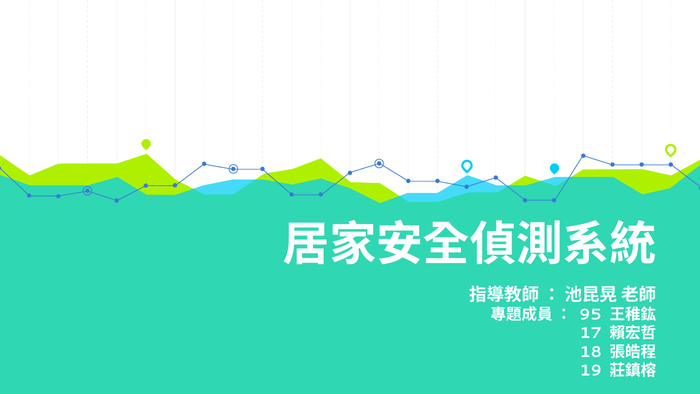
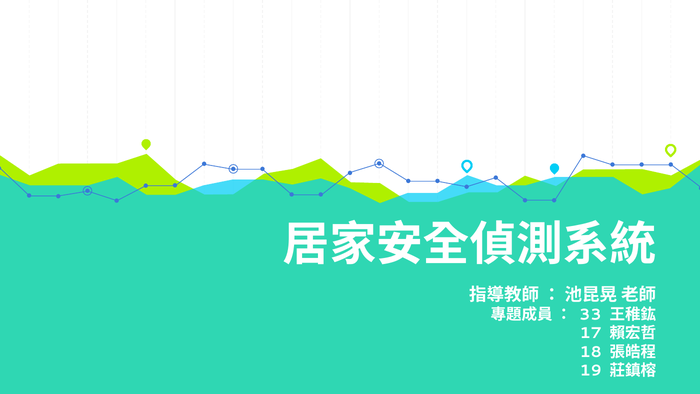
95: 95 -> 33
